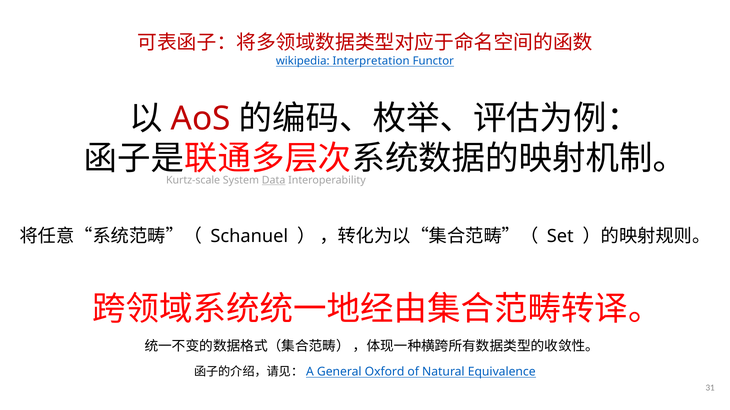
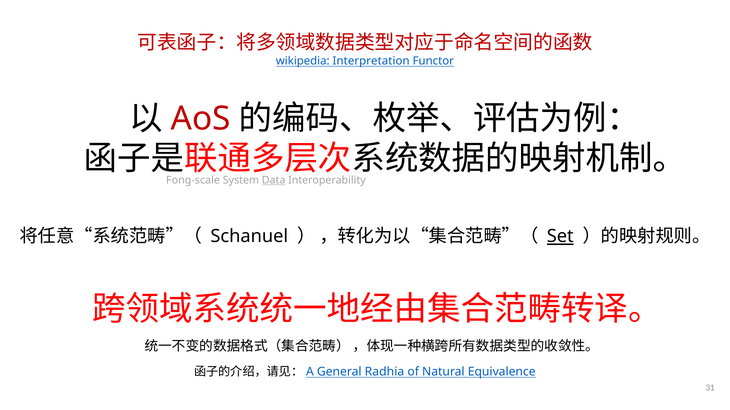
Kurtz-scale: Kurtz-scale -> Fong-scale
Set underline: none -> present
Oxford: Oxford -> Radhia
